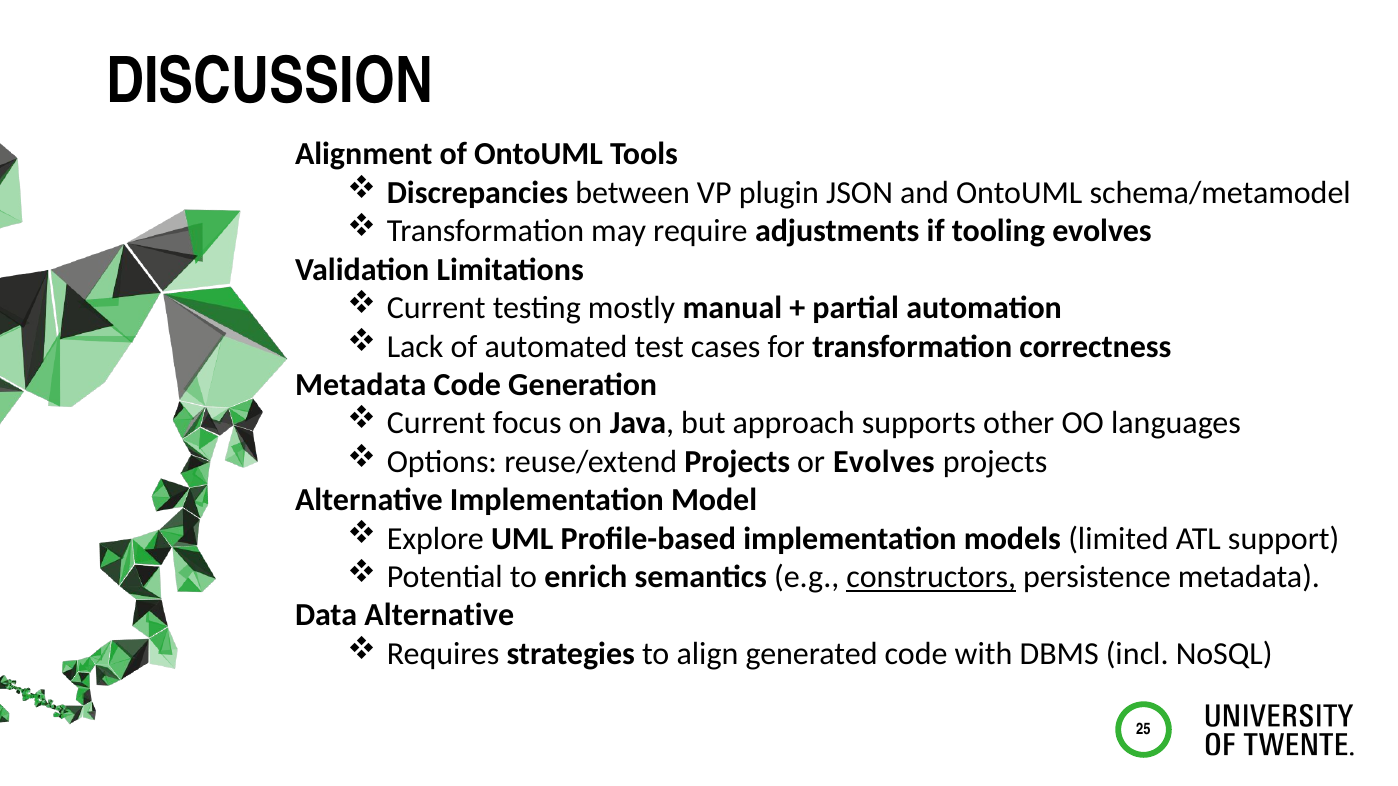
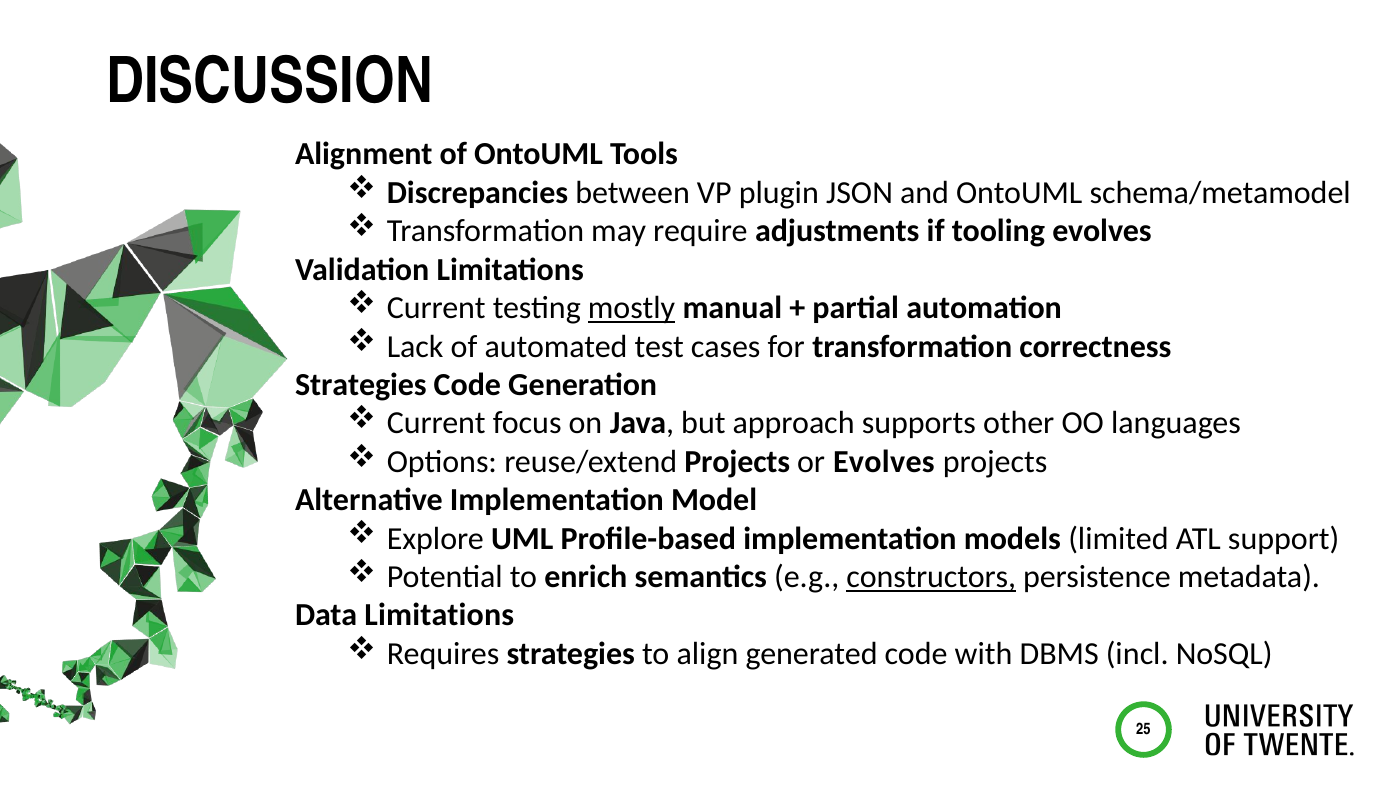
mostly underline: none -> present
Metadata at (361, 385): Metadata -> Strategies
Data Alternative: Alternative -> Limitations
